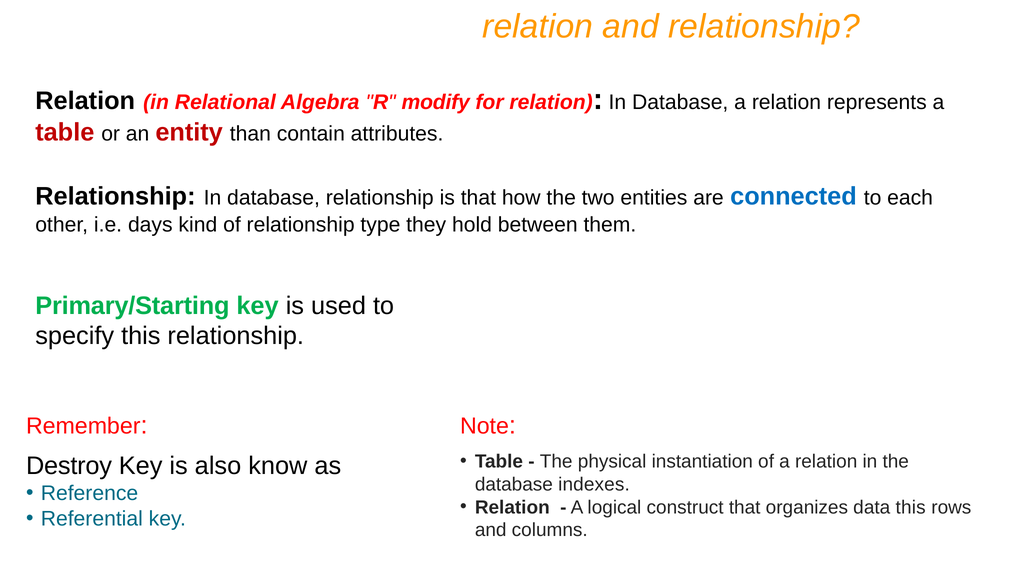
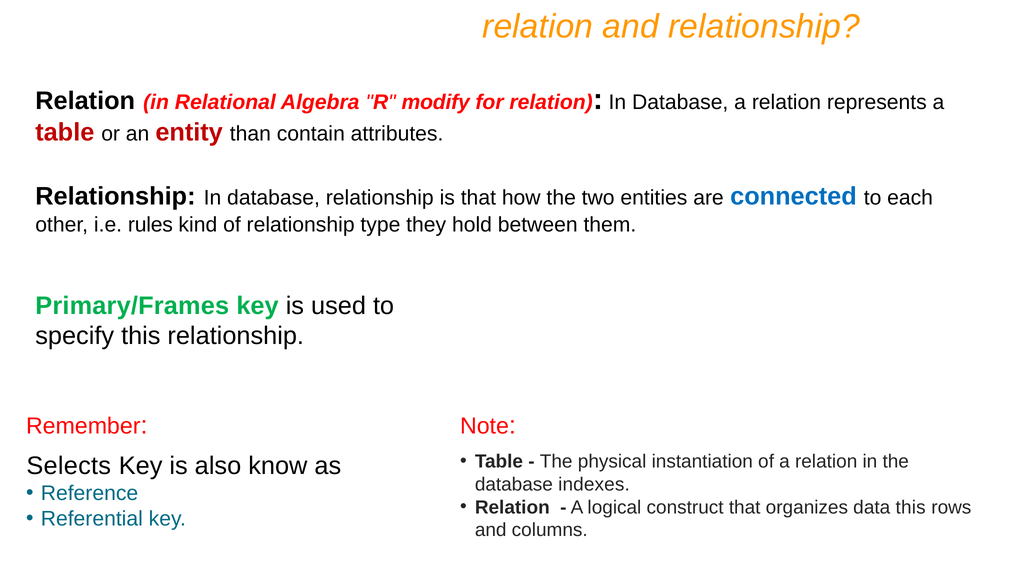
days: days -> rules
Primary/Starting: Primary/Starting -> Primary/Frames
Destroy: Destroy -> Selects
